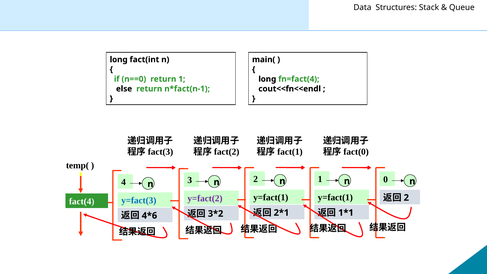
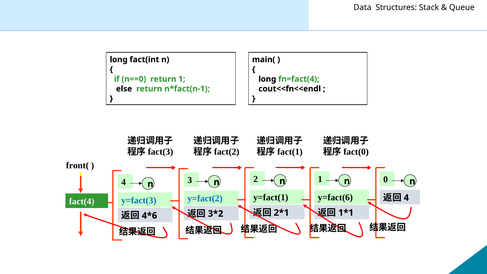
temp(: temp( -> front(
y=fact(1 at (335, 197): y=fact(1 -> y=fact(6
2 at (406, 198): 2 -> 4
y=fact(2 colour: purple -> blue
